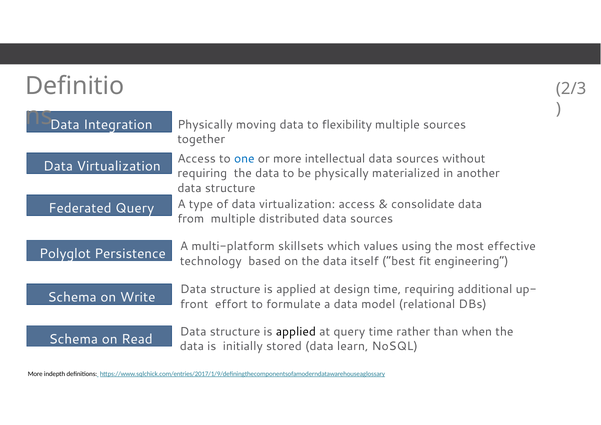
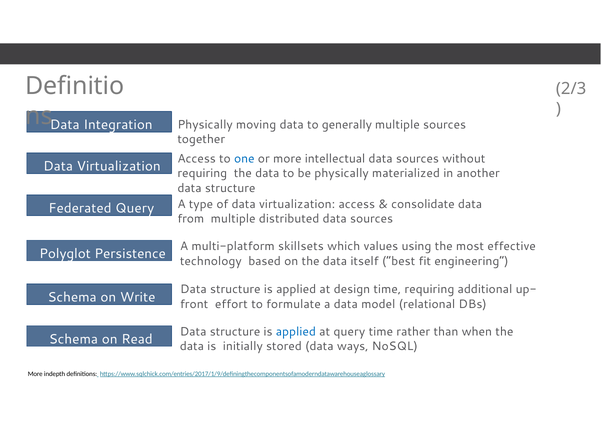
flexibility: flexibility -> generally
applied at (296, 331) colour: black -> blue
learn: learn -> ways
